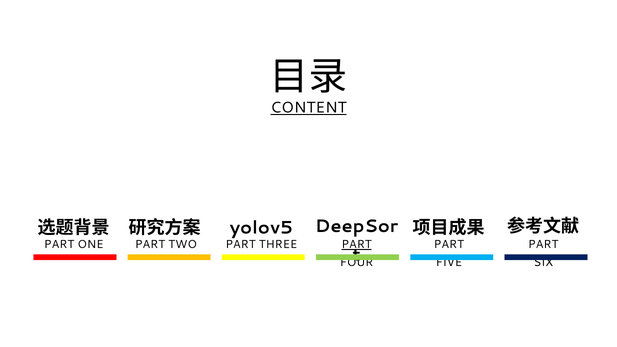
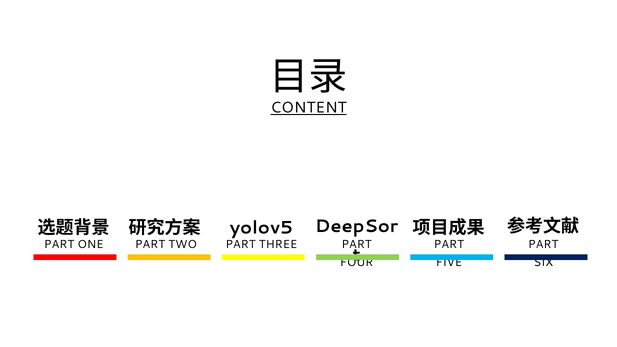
PART at (357, 244) underline: present -> none
